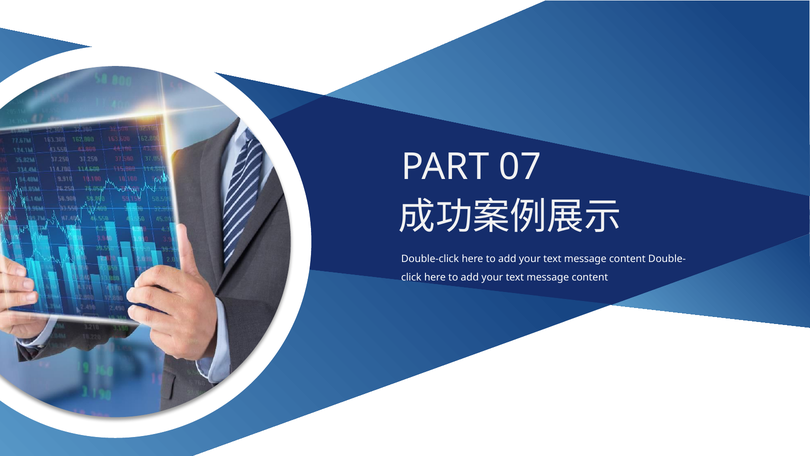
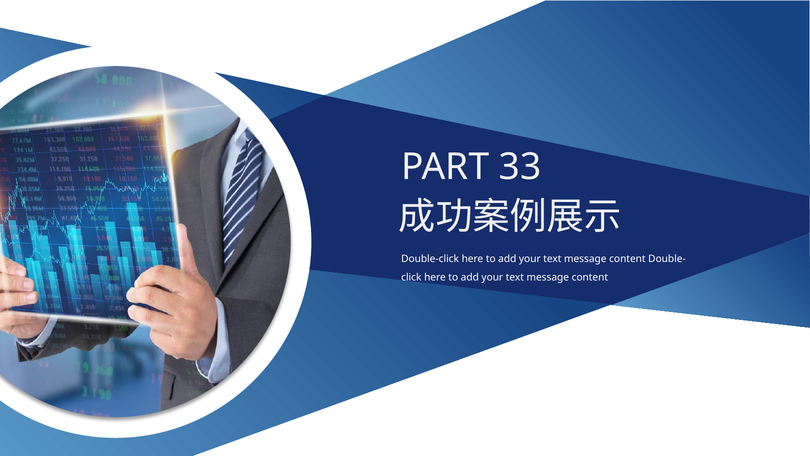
07: 07 -> 33
